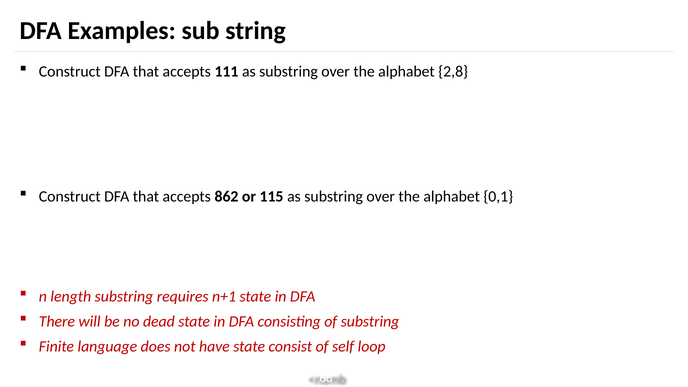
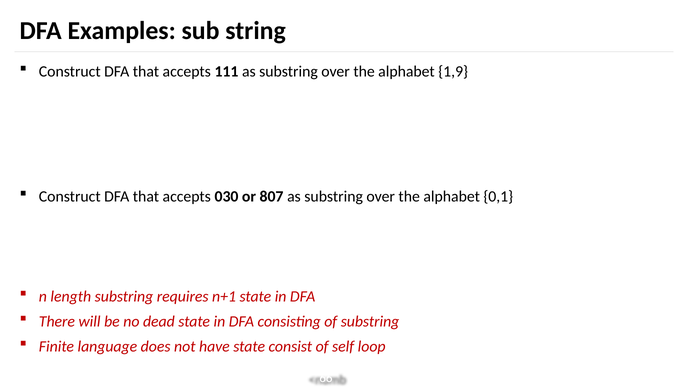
2,8: 2,8 -> 1,9
862: 862 -> 030
115: 115 -> 807
